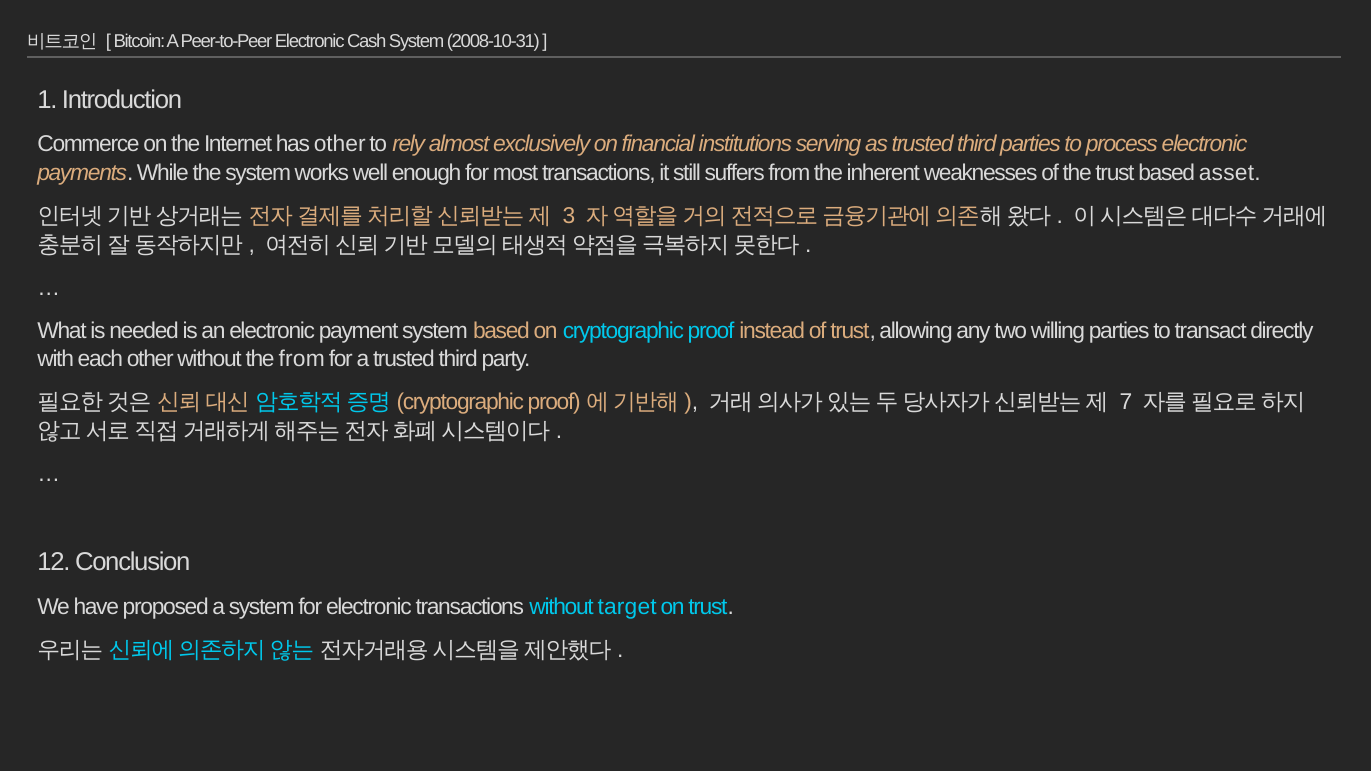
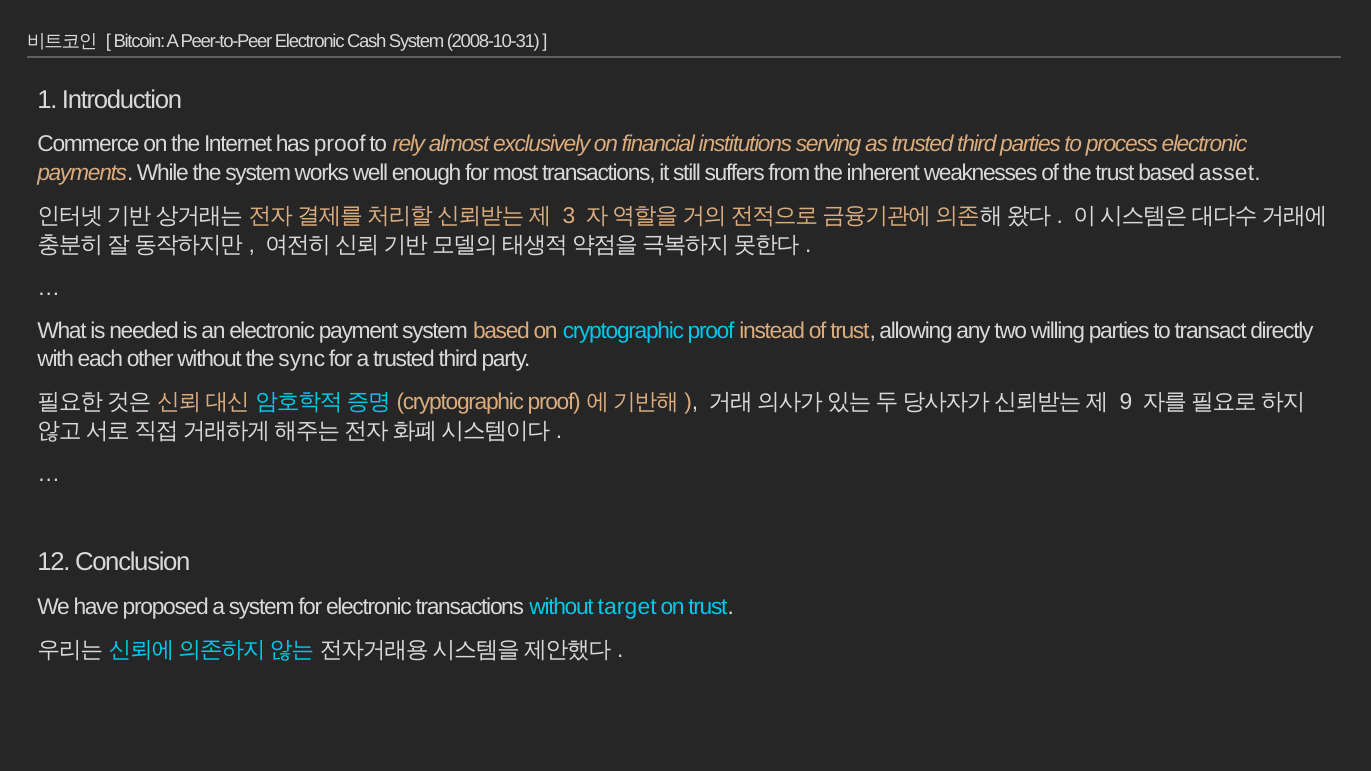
has other: other -> proof
the from: from -> sync
7: 7 -> 9
